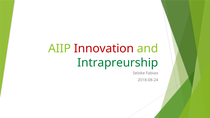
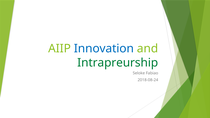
Innovation colour: red -> blue
